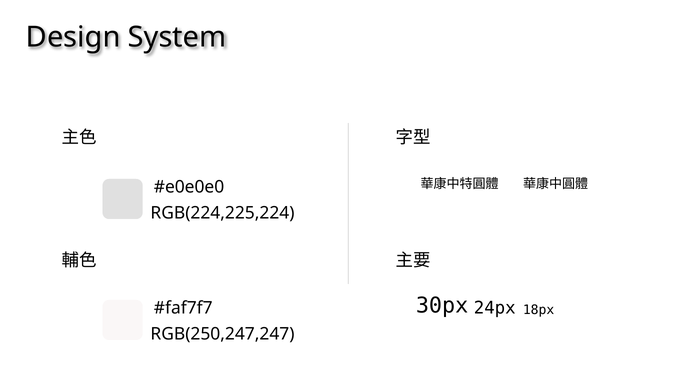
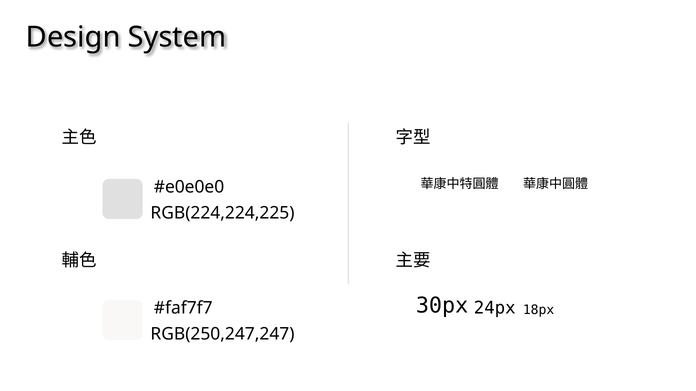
RGB(224,225,224: RGB(224,225,224 -> RGB(224,224,225
